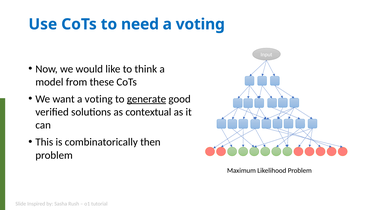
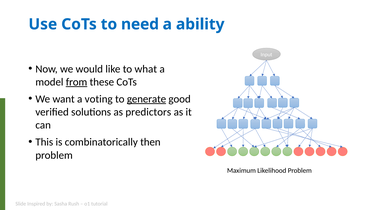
voting at (200, 24): voting -> ability
think: think -> what
from underline: none -> present
contextual: contextual -> predictors
